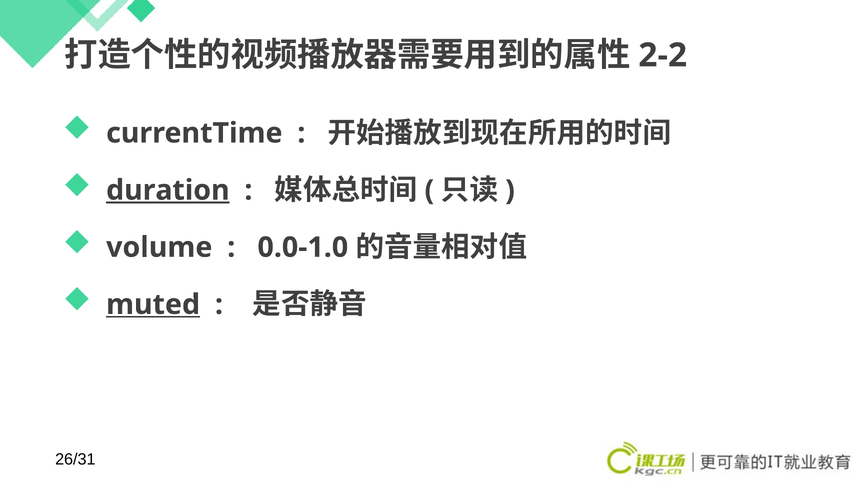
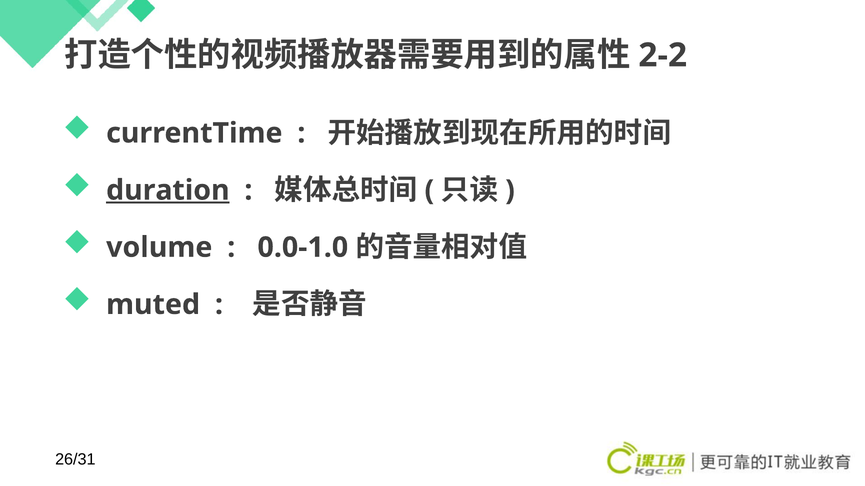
muted underline: present -> none
